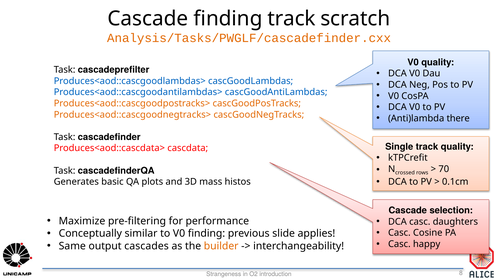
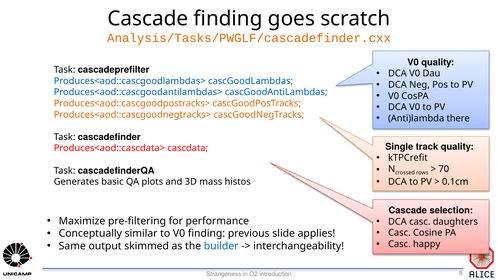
finding track: track -> goes
cascades: cascades -> skimmed
builder colour: orange -> blue
